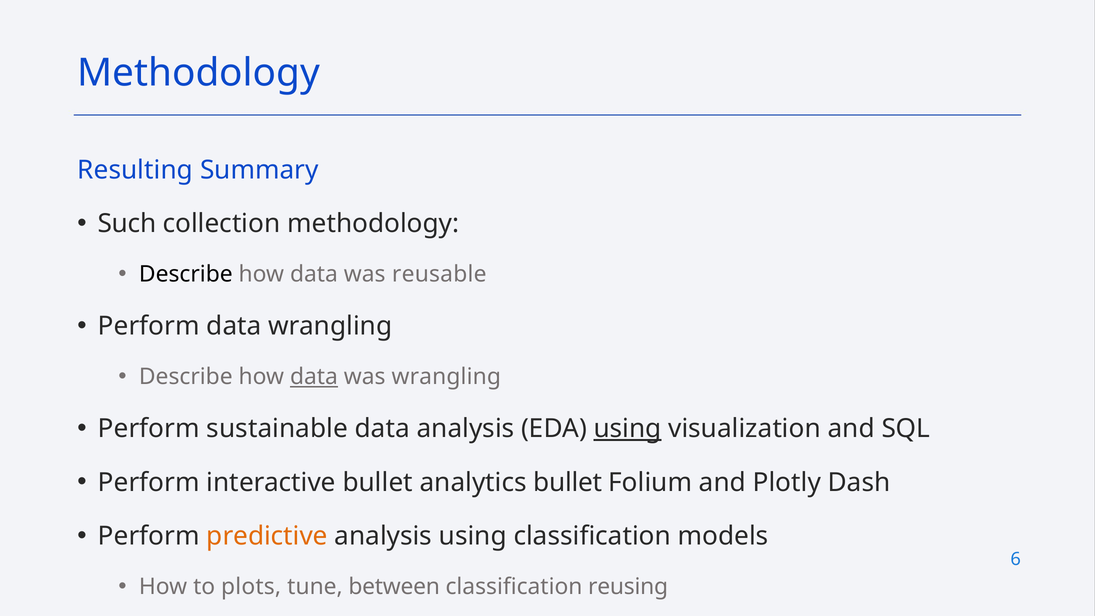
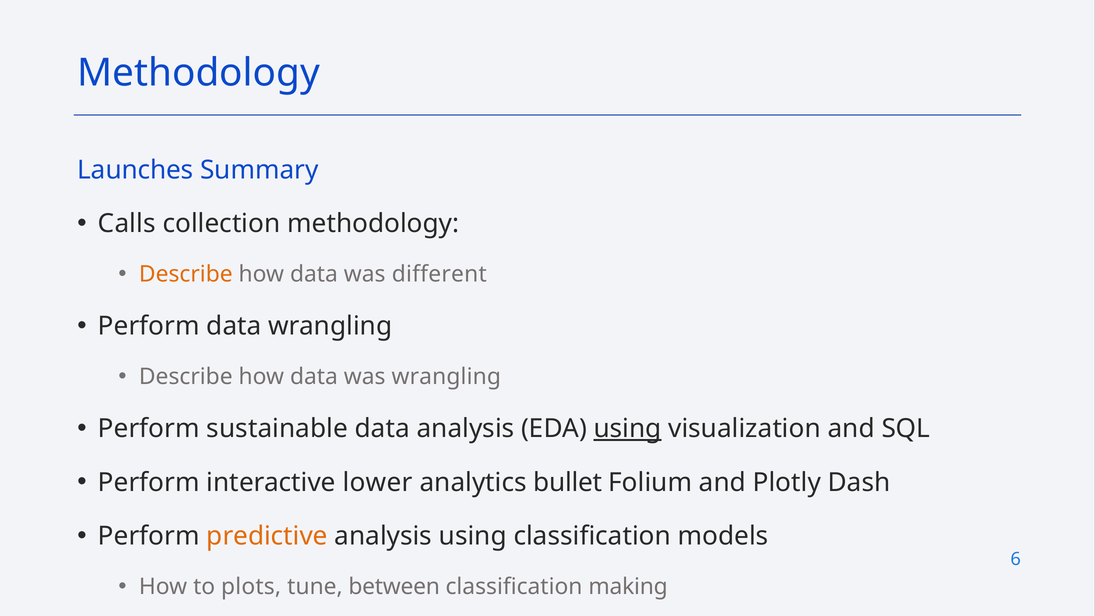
Resulting: Resulting -> Launches
Such: Such -> Calls
Describe at (186, 274) colour: black -> orange
reusable: reusable -> different
data at (314, 377) underline: present -> none
interactive bullet: bullet -> lower
reusing: reusing -> making
